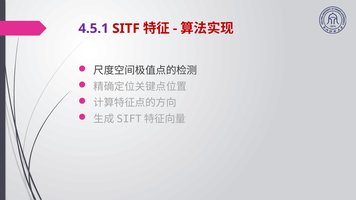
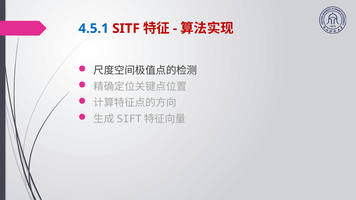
4.5.1 colour: purple -> blue
